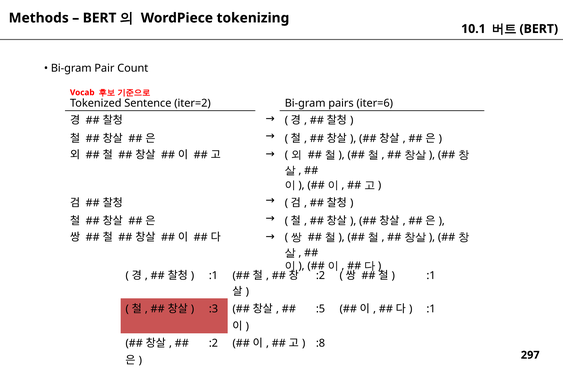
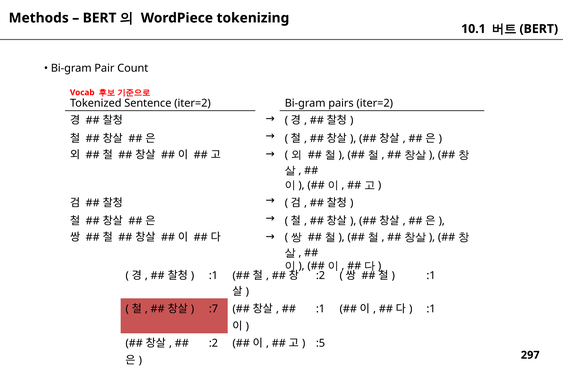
pairs iter=6: iter=6 -> iter=2
:3: :3 -> :7
:5 at (321, 309): :5 -> :1
:8: :8 -> :5
